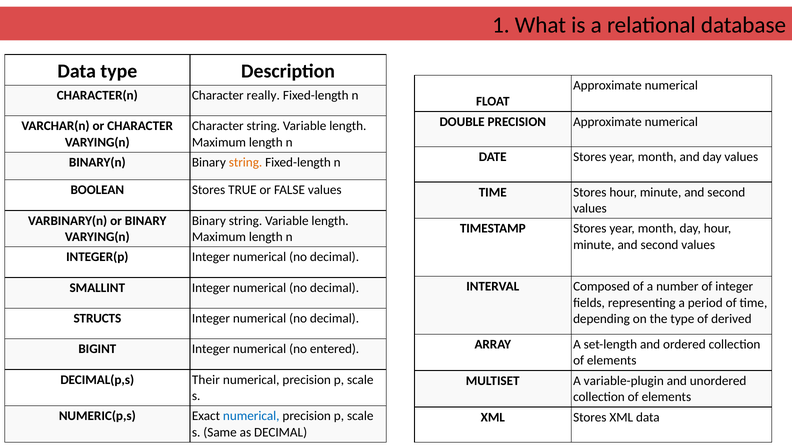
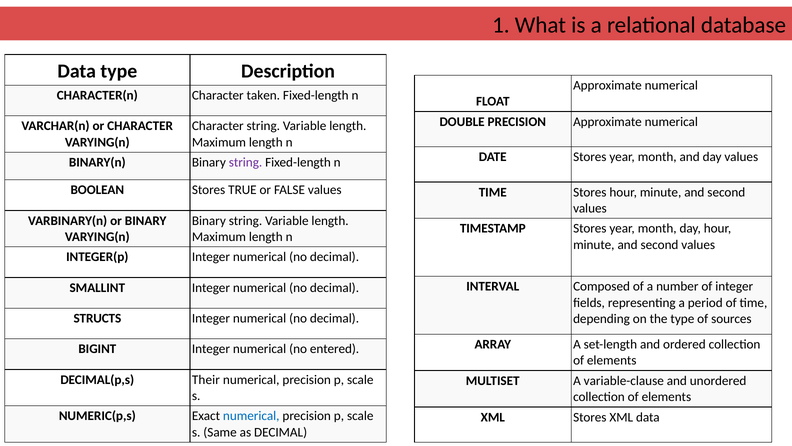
really: really -> taken
string at (246, 162) colour: orange -> purple
derived: derived -> sources
variable-plugin: variable-plugin -> variable-clause
